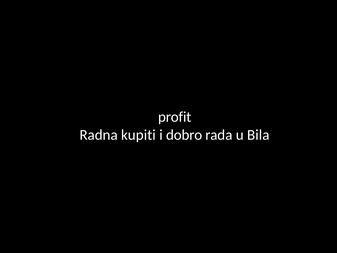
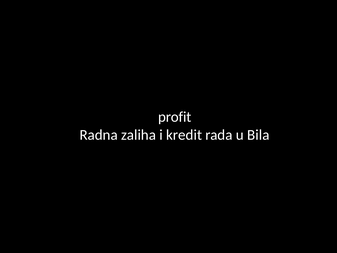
kupiti: kupiti -> zaliha
dobro: dobro -> kredit
